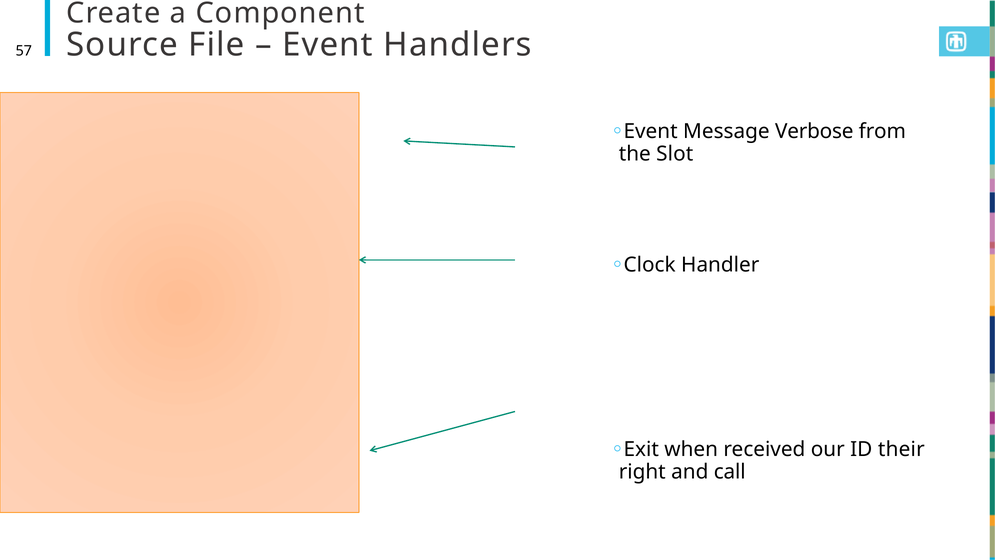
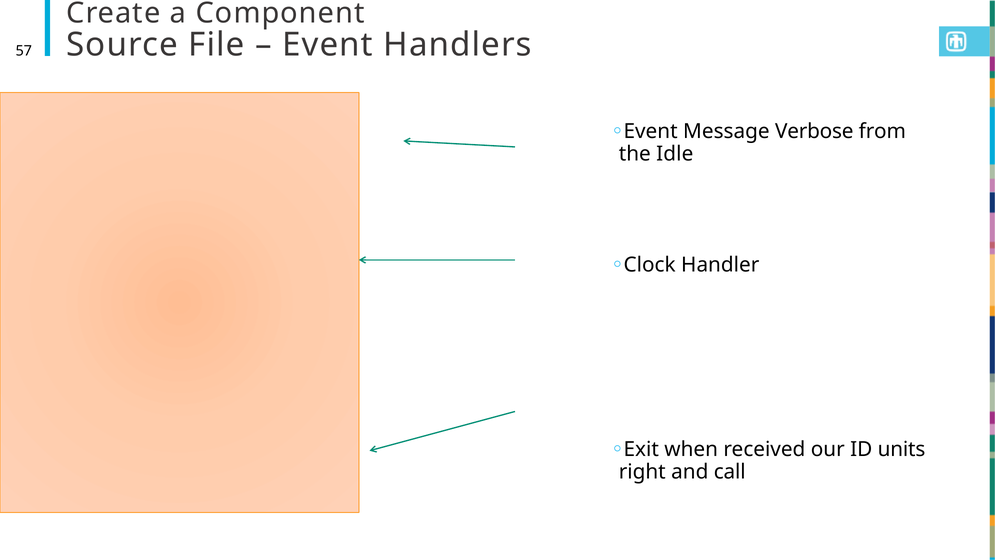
Slot: Slot -> Idle
their: their -> units
